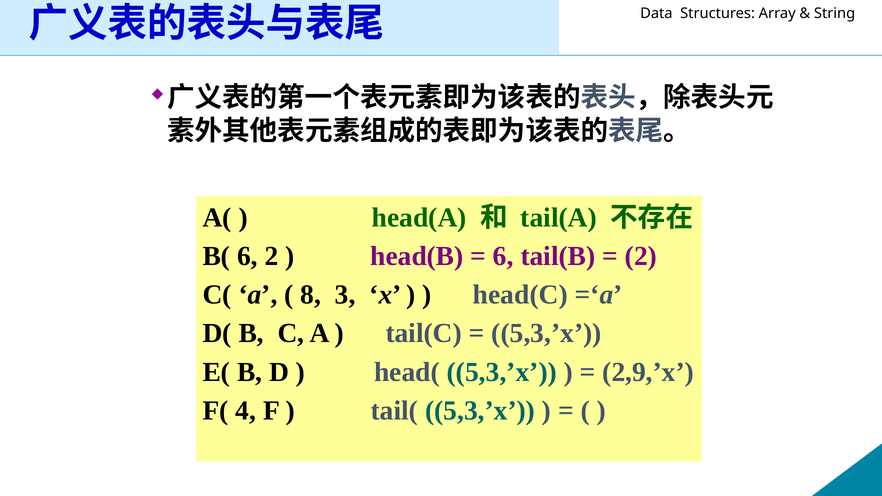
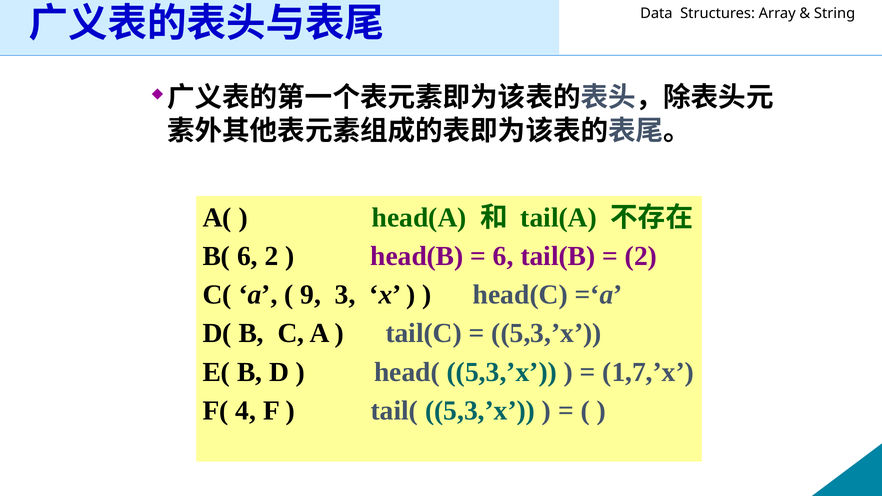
8: 8 -> 9
2,9,’x: 2,9,’x -> 1,7,’x
